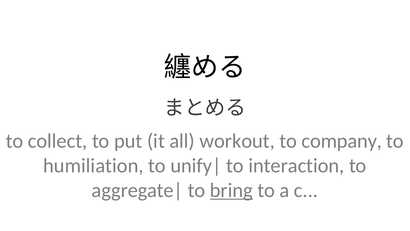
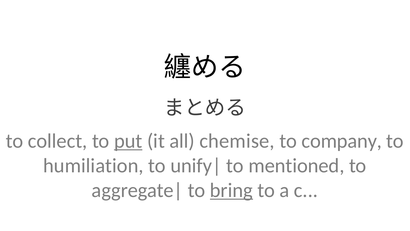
put underline: none -> present
workout: workout -> chemise
interaction: interaction -> mentioned
